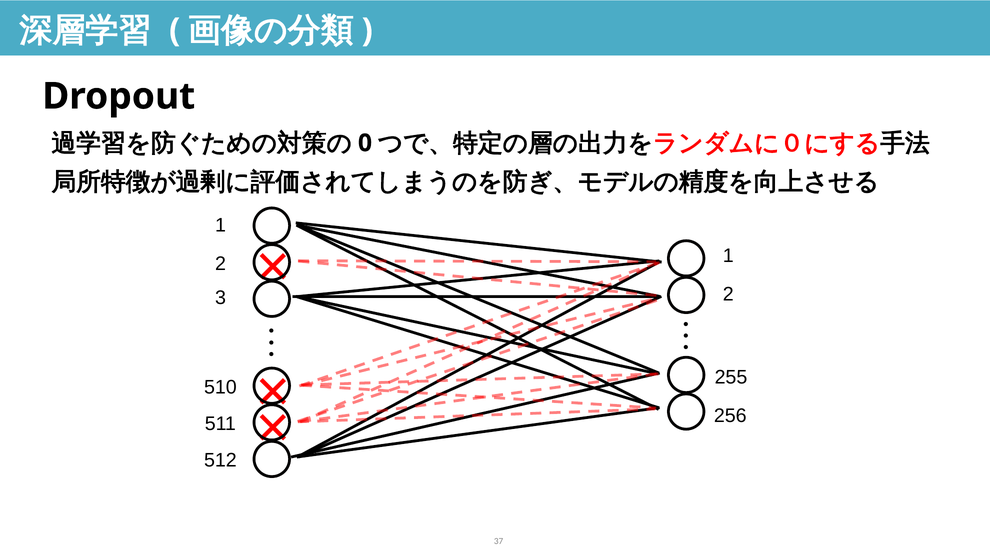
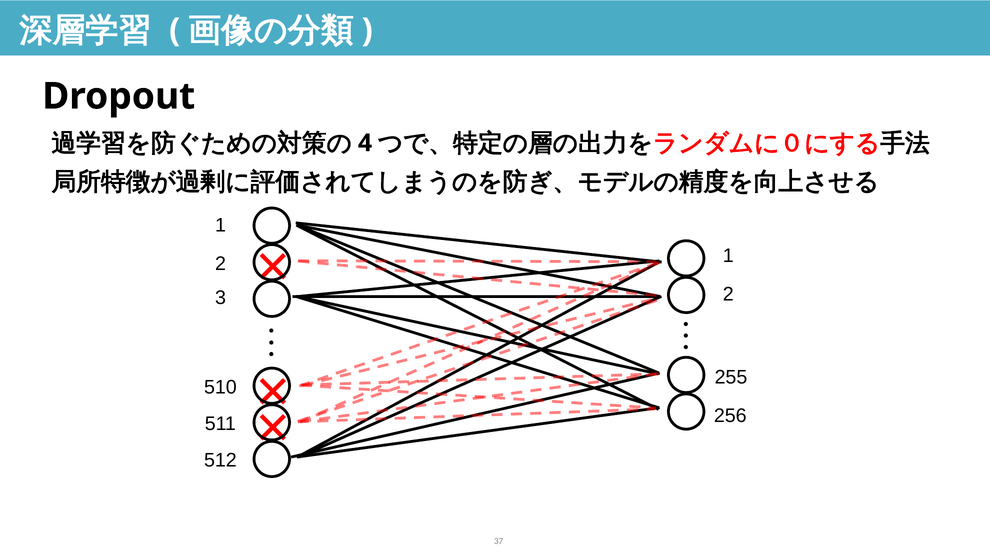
0: 0 -> 4
